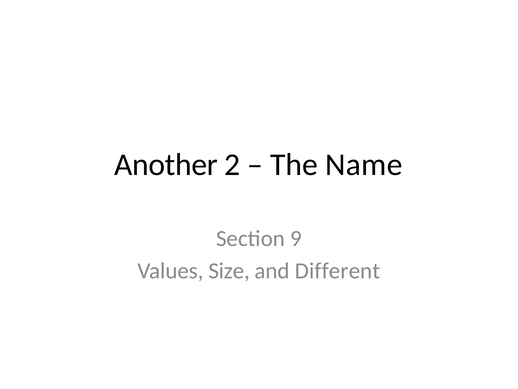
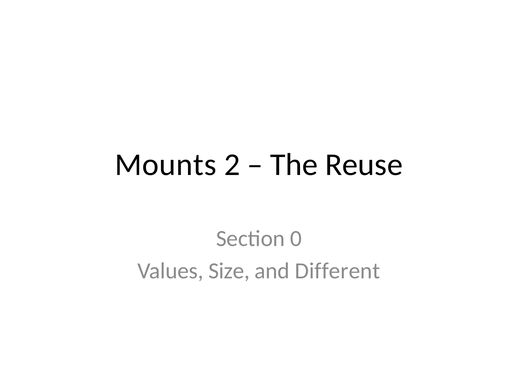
Another: Another -> Mounts
Name: Name -> Reuse
9: 9 -> 0
